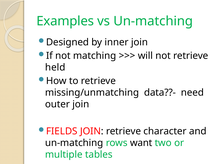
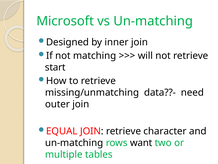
Examples: Examples -> Microsoft
held: held -> start
FIELDS: FIELDS -> EQUAL
